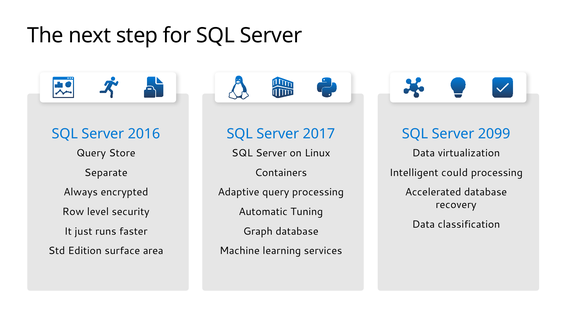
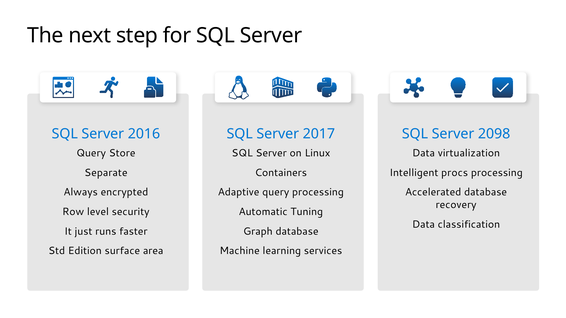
2099: 2099 -> 2098
could: could -> procs
